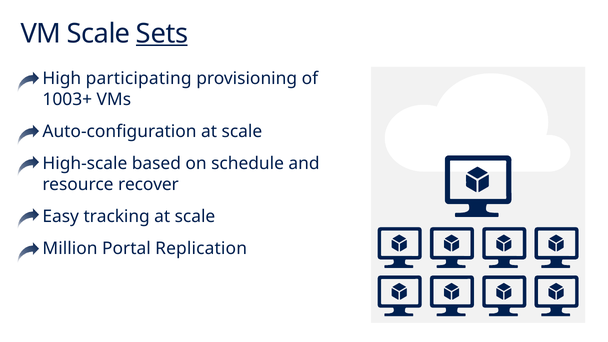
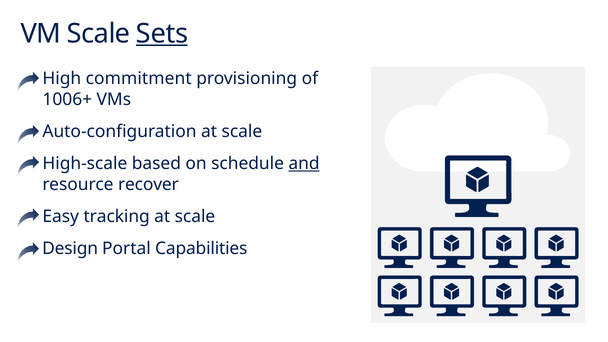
participating: participating -> commitment
1003+: 1003+ -> 1006+
and underline: none -> present
Million: Million -> Design
Replication: Replication -> Capabilities
